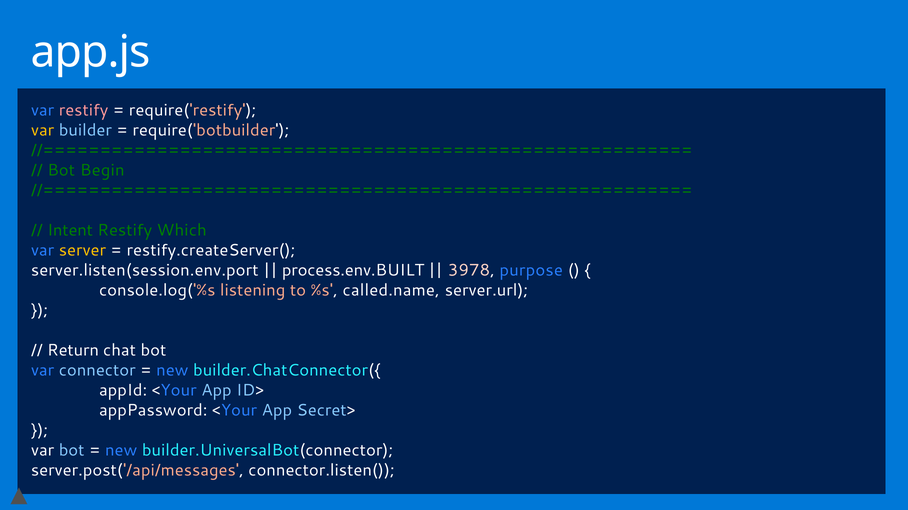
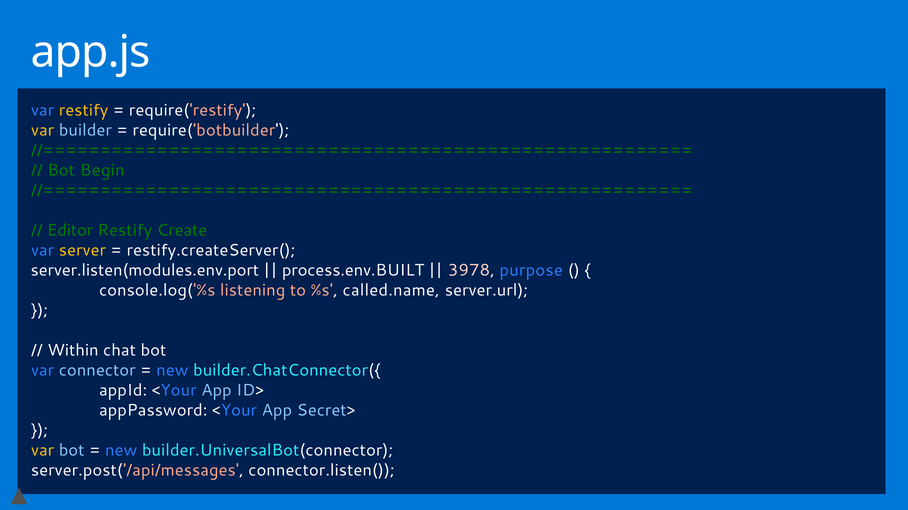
restify at (84, 110) colour: pink -> yellow
Intent: Intent -> Editor
Which: Which -> Create
server.listen(session.env.port: server.listen(session.env.port -> server.listen(modules.env.port
Return: Return -> Within
var at (43, 451) colour: white -> yellow
